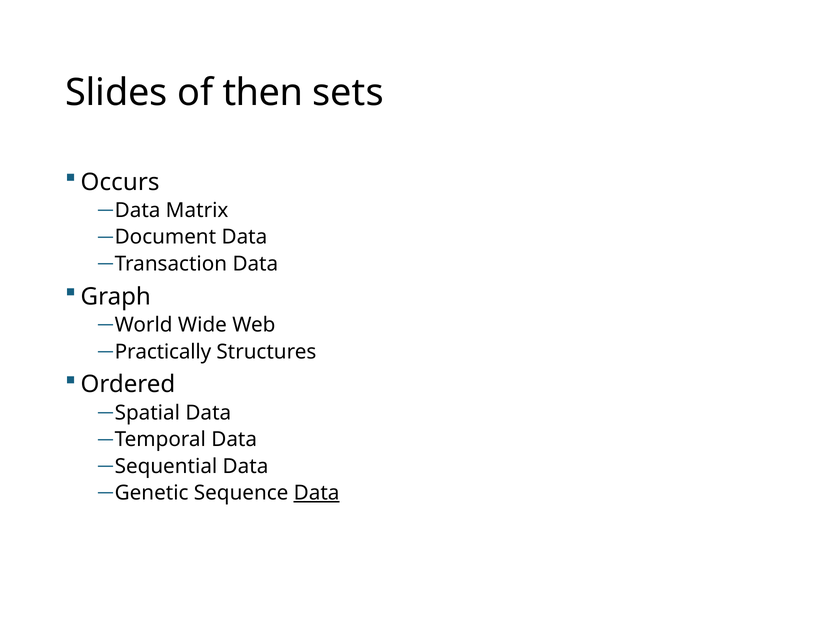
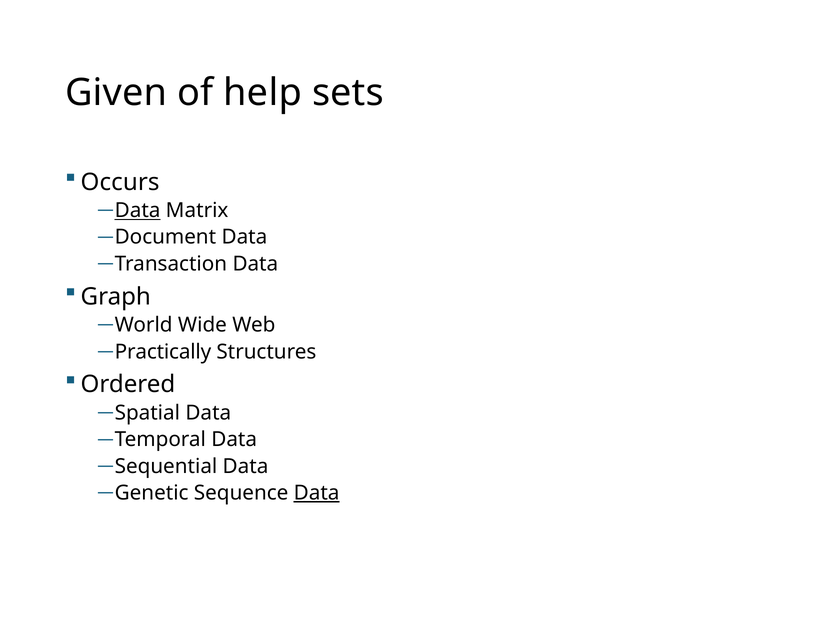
Slides: Slides -> Given
then: then -> help
Data at (138, 211) underline: none -> present
